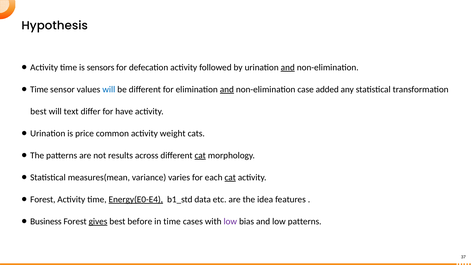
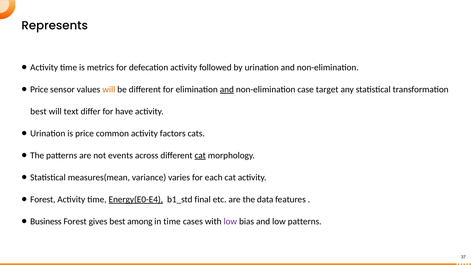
Hypothesis: Hypothesis -> Represents
sensors: sensors -> metrics
and at (288, 67) underline: present -> none
Time at (39, 89): Time -> Price
will at (109, 89) colour: blue -> orange
added: added -> target
weight: weight -> factors
results: results -> events
cat at (230, 177) underline: present -> none
data: data -> final
idea: idea -> data
gives underline: present -> none
before: before -> among
